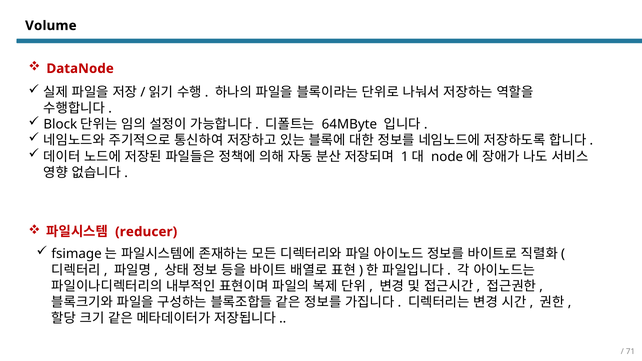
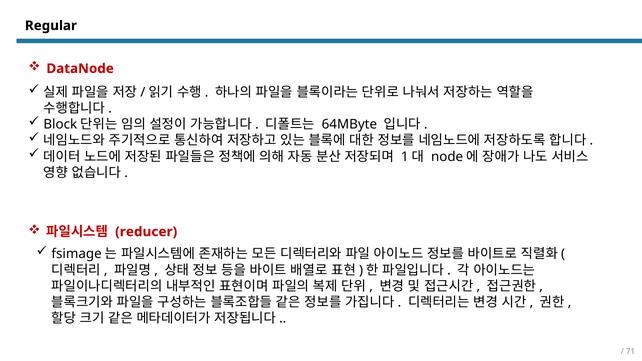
Volume: Volume -> Regular
